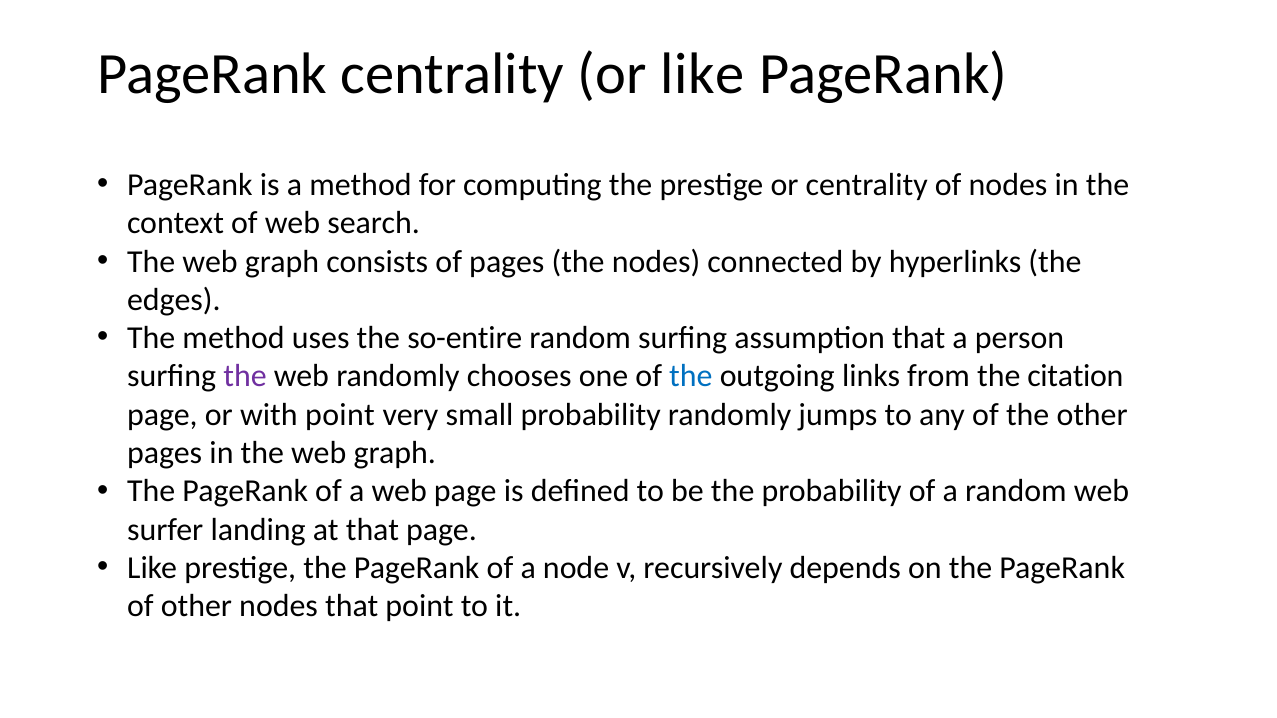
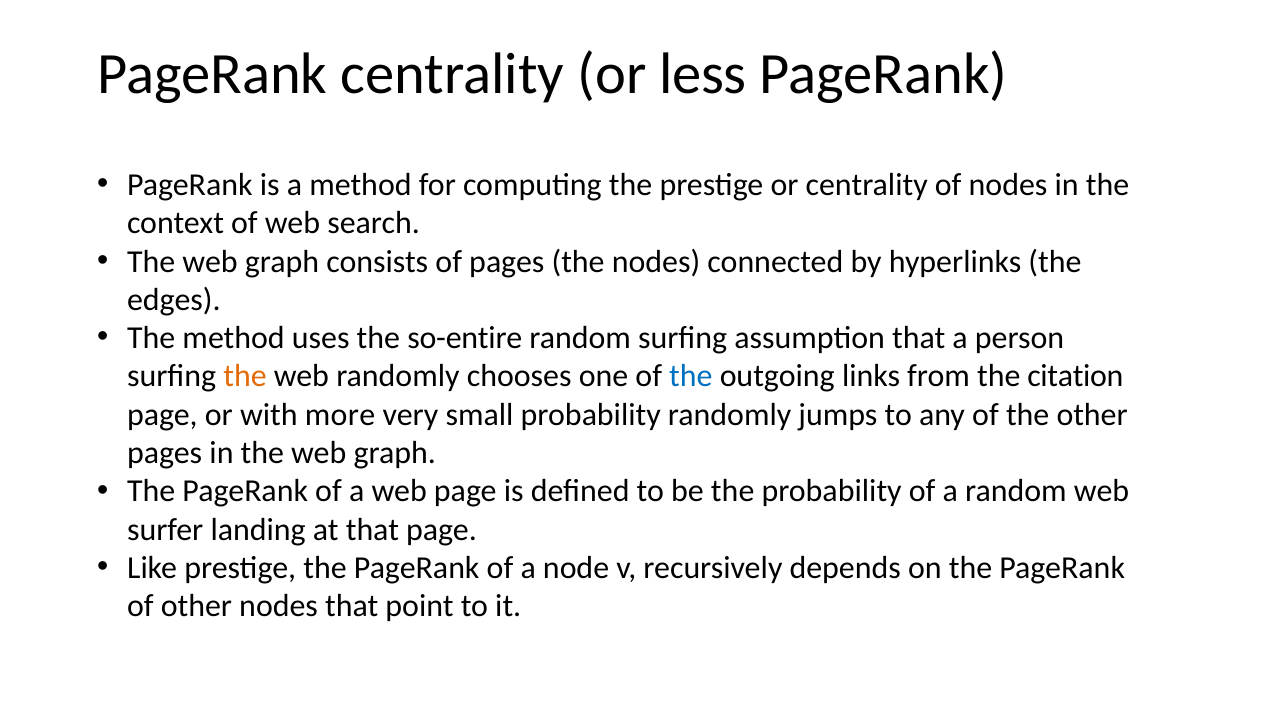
or like: like -> less
the at (245, 377) colour: purple -> orange
with point: point -> more
